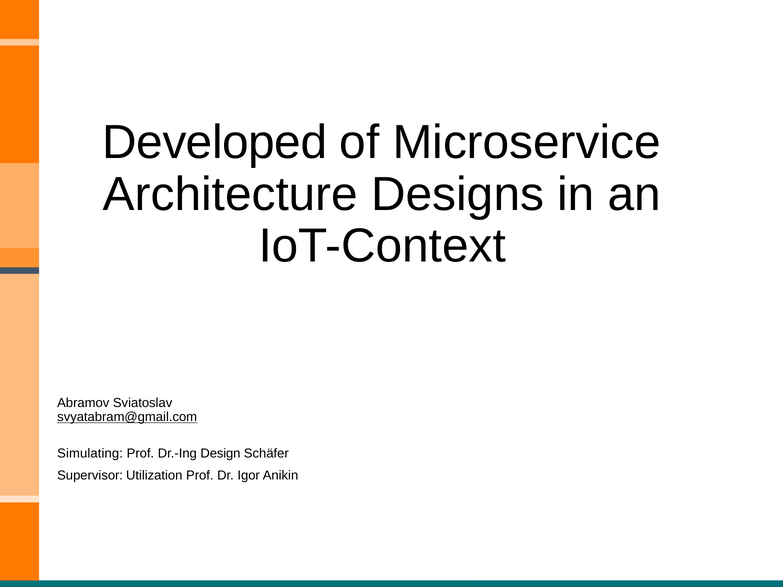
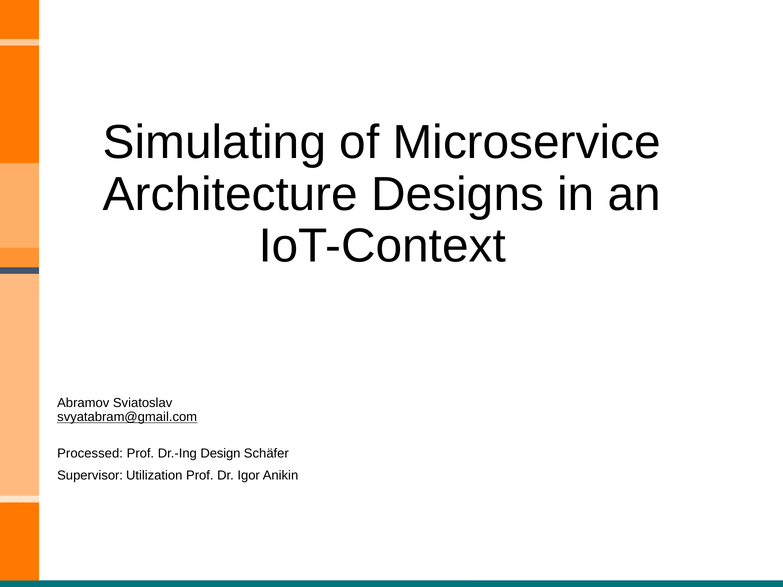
Developed: Developed -> Simulating
Simulating: Simulating -> Processed
